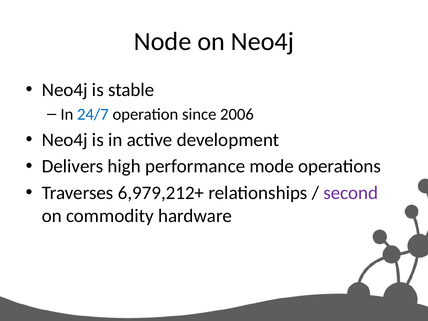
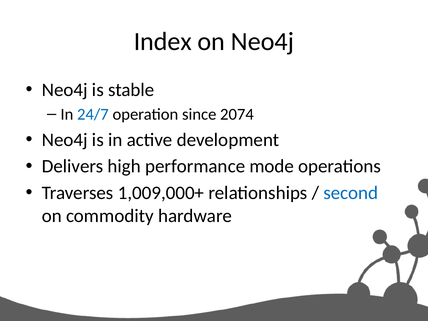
Node: Node -> Index
2006: 2006 -> 2074
6,979,212+: 6,979,212+ -> 1,009,000+
second colour: purple -> blue
